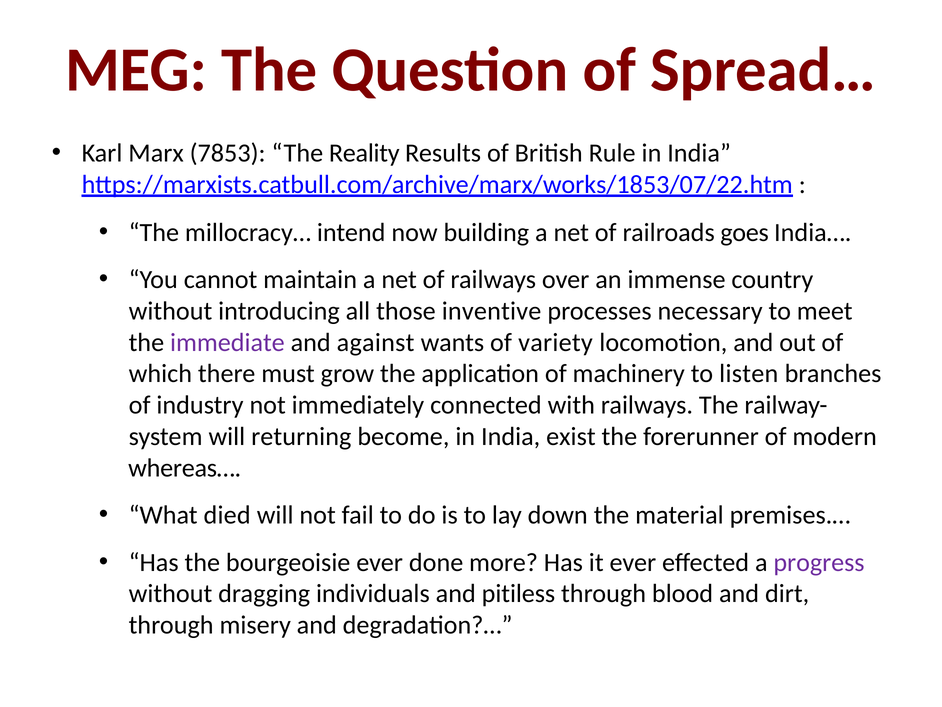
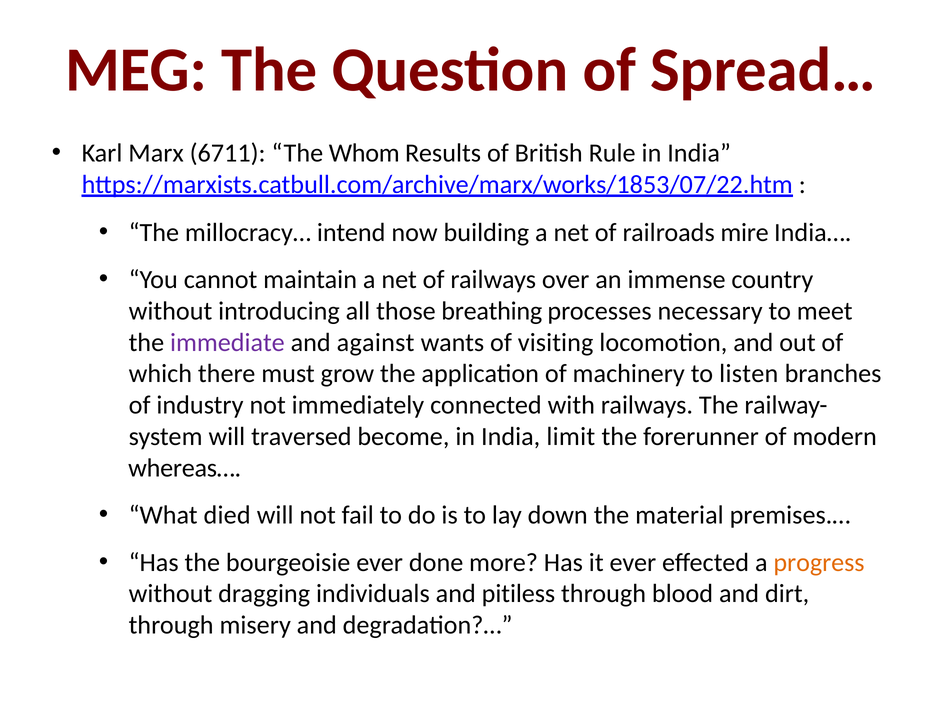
7853: 7853 -> 6711
Reality: Reality -> Whom
goes: goes -> mire
inventive: inventive -> breathing
variety: variety -> visiting
returning: returning -> traversed
exist: exist -> limit
progress colour: purple -> orange
